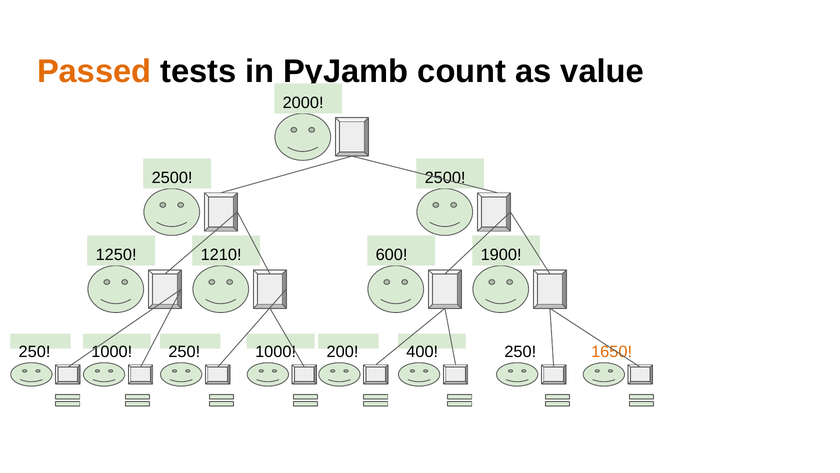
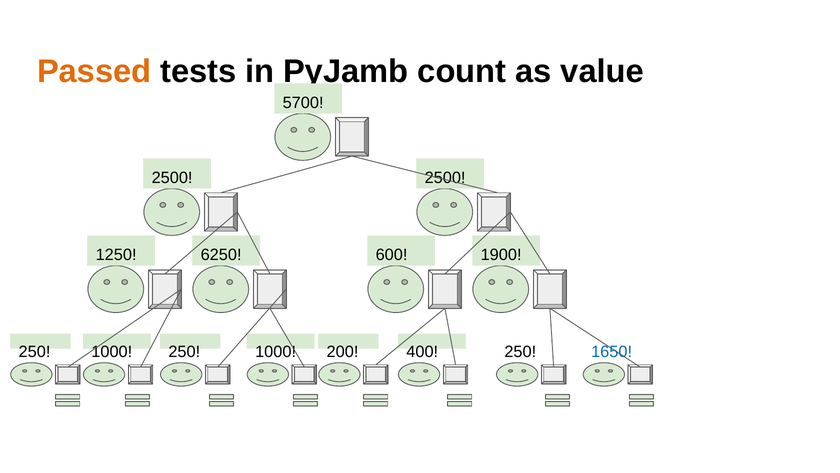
2000: 2000 -> 5700
1210: 1210 -> 6250
1650 colour: orange -> blue
